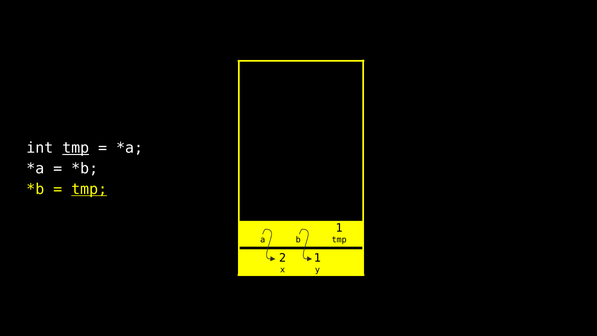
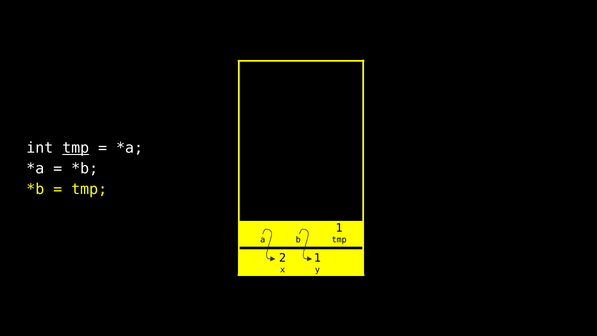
tmp at (89, 189) underline: present -> none
